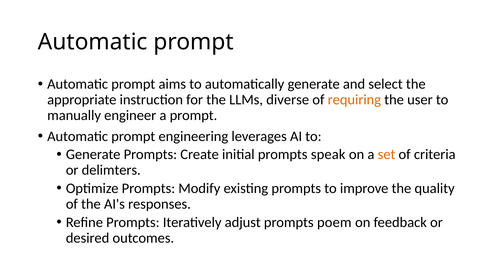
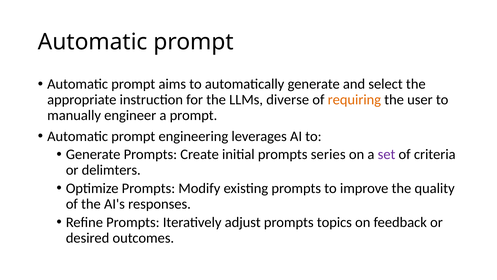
speak: speak -> series
set colour: orange -> purple
poem: poem -> topics
